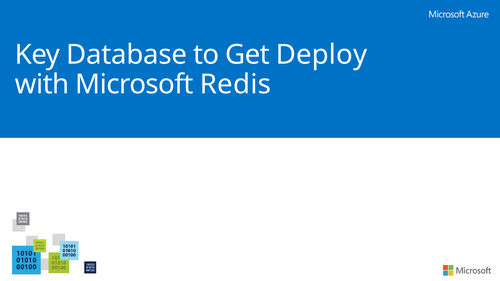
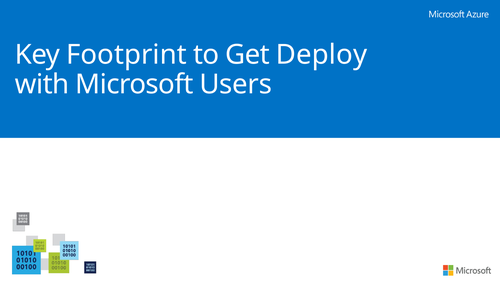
Database: Database -> Footprint
Redis: Redis -> Users
